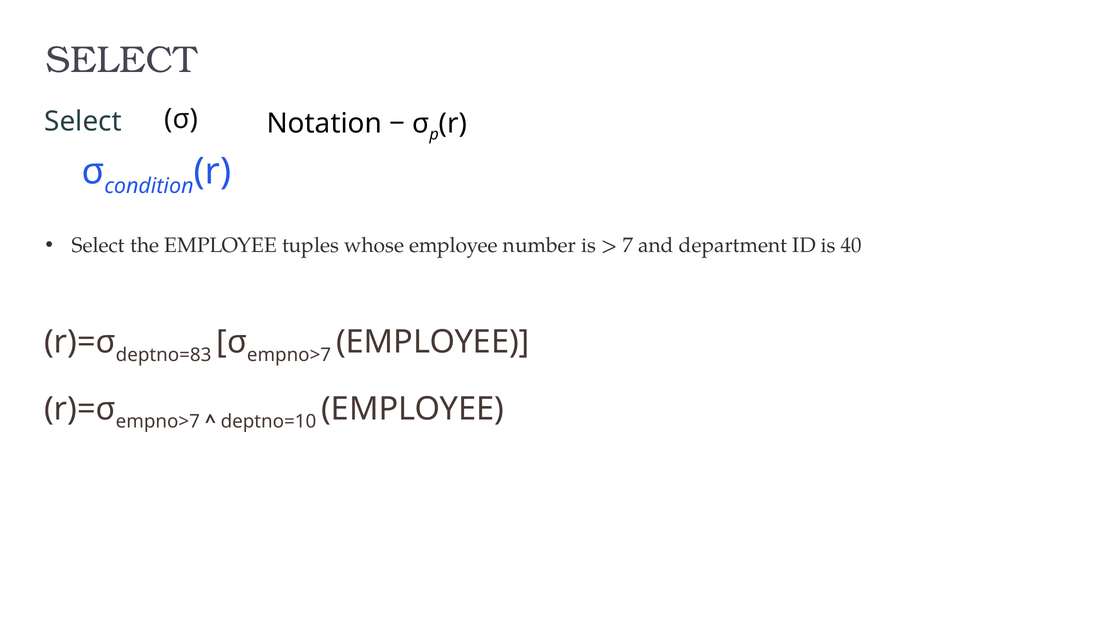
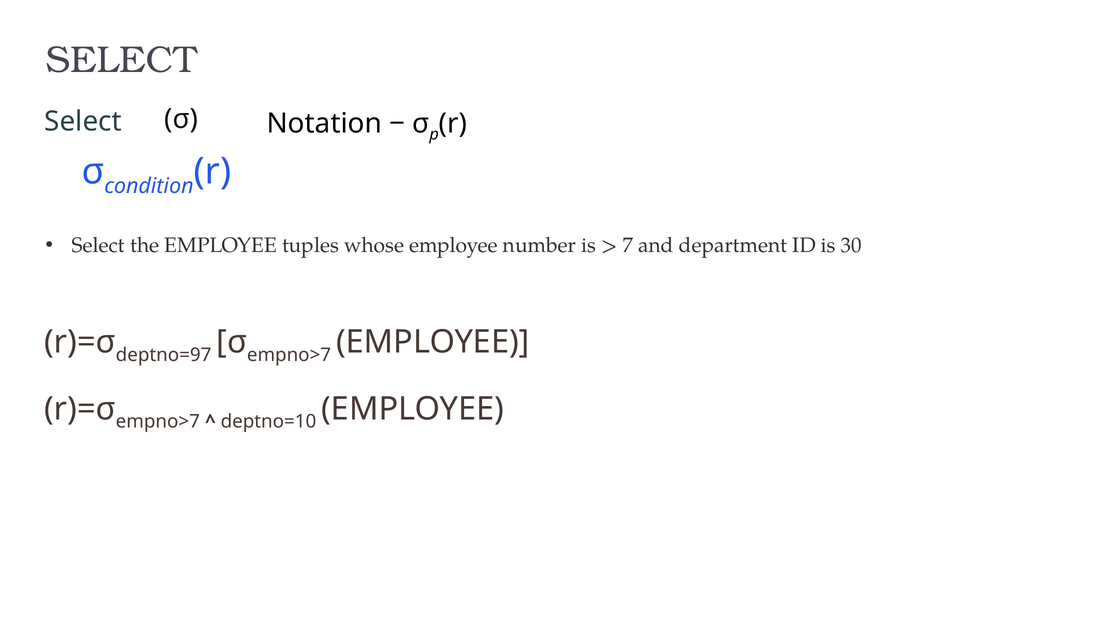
40: 40 -> 30
deptno=83: deptno=83 -> deptno=97
